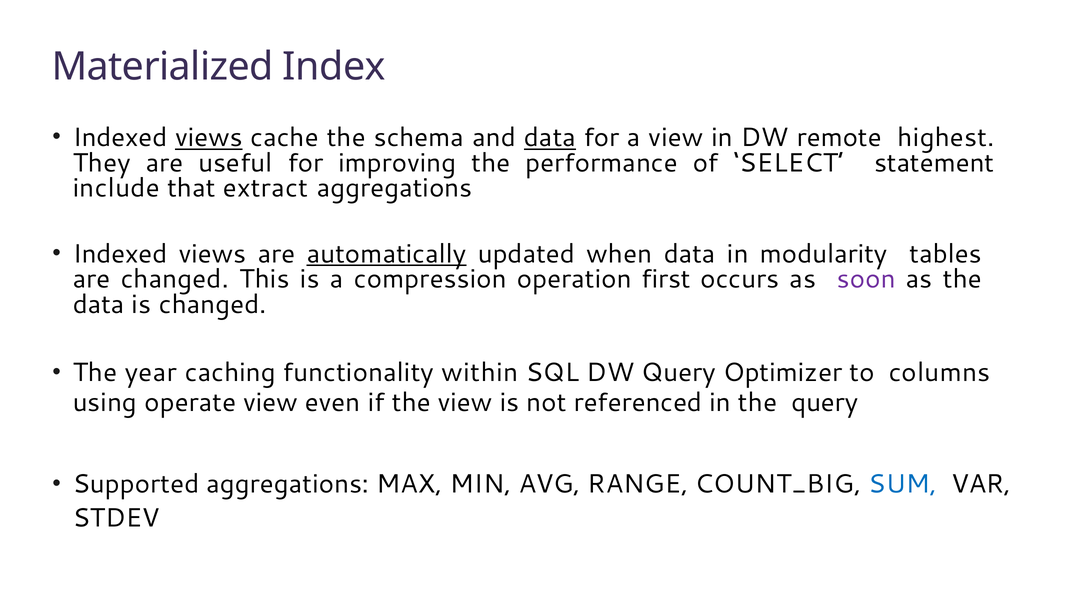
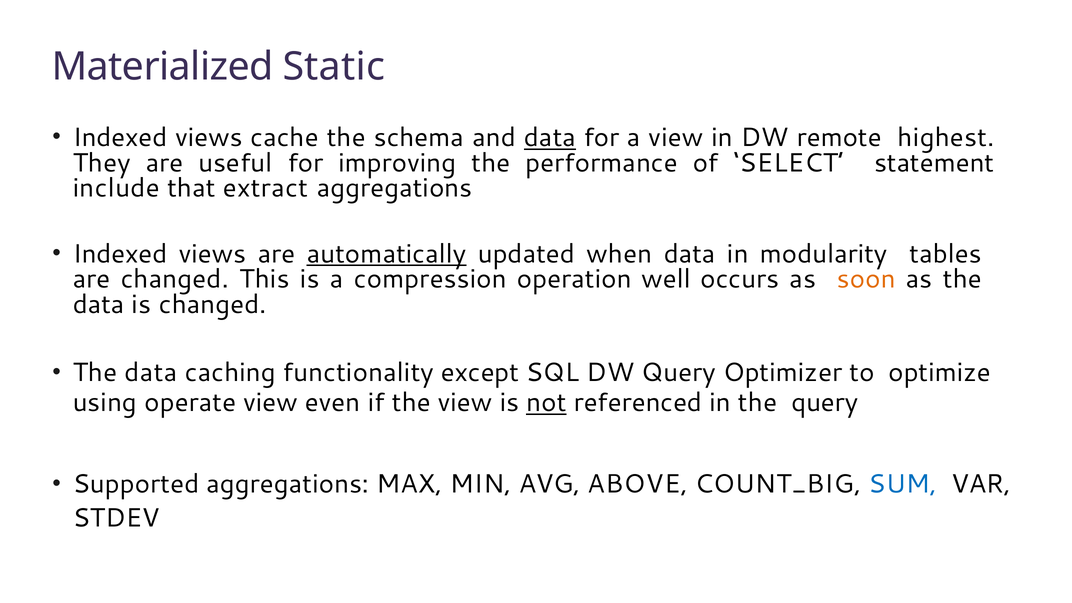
Index: Index -> Static
views at (209, 138) underline: present -> none
first: first -> well
soon colour: purple -> orange
year at (151, 373): year -> data
within: within -> except
columns: columns -> optimize
not underline: none -> present
RANGE: RANGE -> ABOVE
